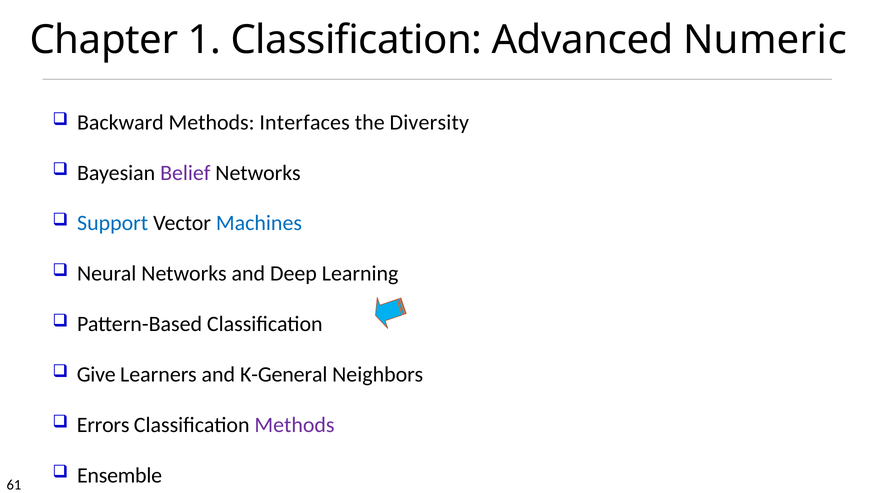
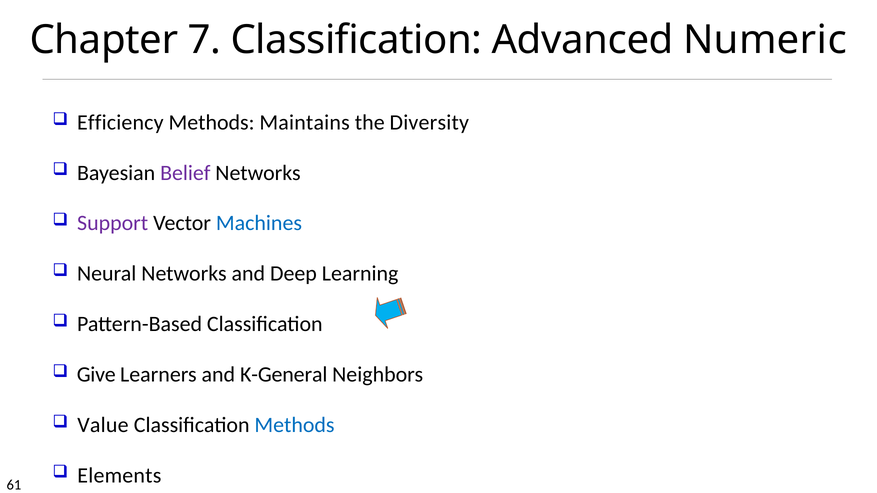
1: 1 -> 7
Backward: Backward -> Efficiency
Interfaces: Interfaces -> Maintains
Support colour: blue -> purple
Errors: Errors -> Value
Methods at (294, 425) colour: purple -> blue
Ensemble: Ensemble -> Elements
